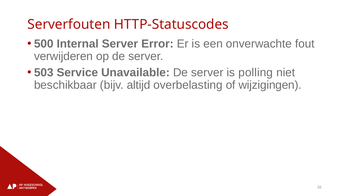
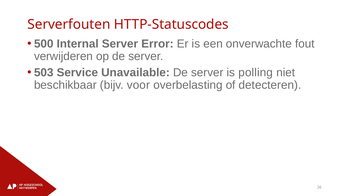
altijd: altijd -> voor
wijzigingen: wijzigingen -> detecteren
